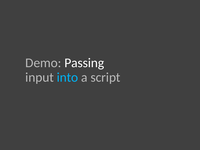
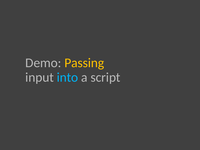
Passing colour: white -> yellow
